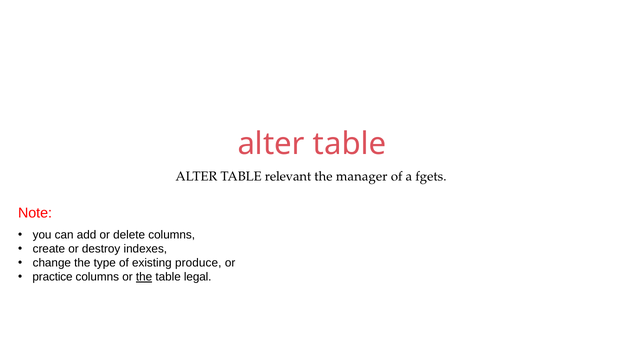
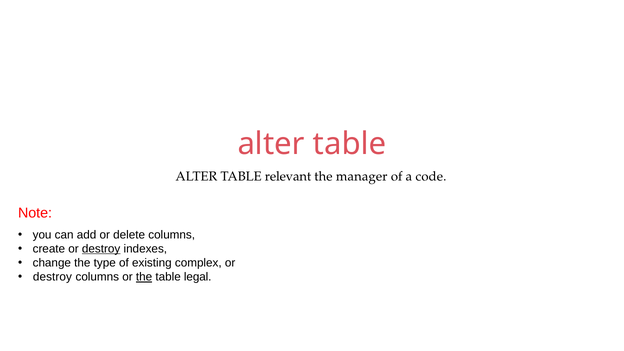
fgets: fgets -> code
destroy at (101, 249) underline: none -> present
produce: produce -> complex
practice at (53, 277): practice -> destroy
